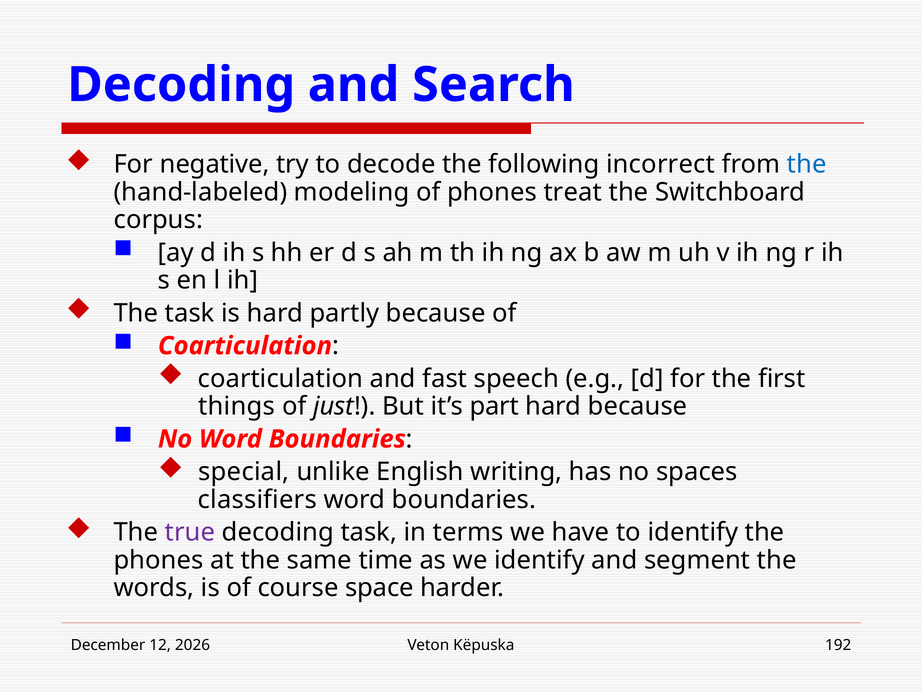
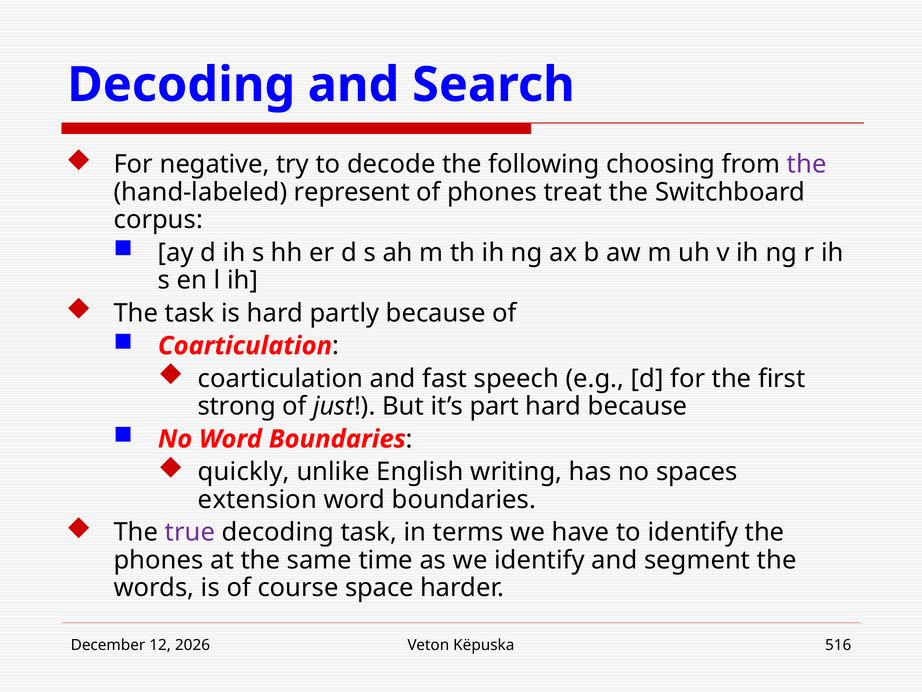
incorrect: incorrect -> choosing
the at (807, 164) colour: blue -> purple
modeling: modeling -> represent
things: things -> strong
special: special -> quickly
classifiers: classifiers -> extension
192: 192 -> 516
